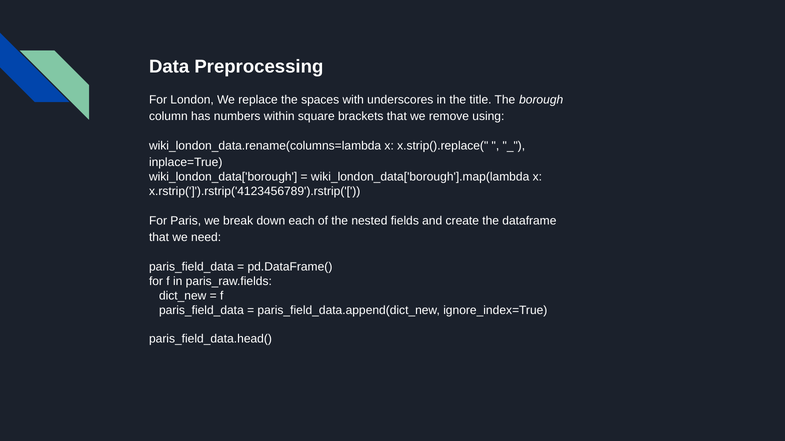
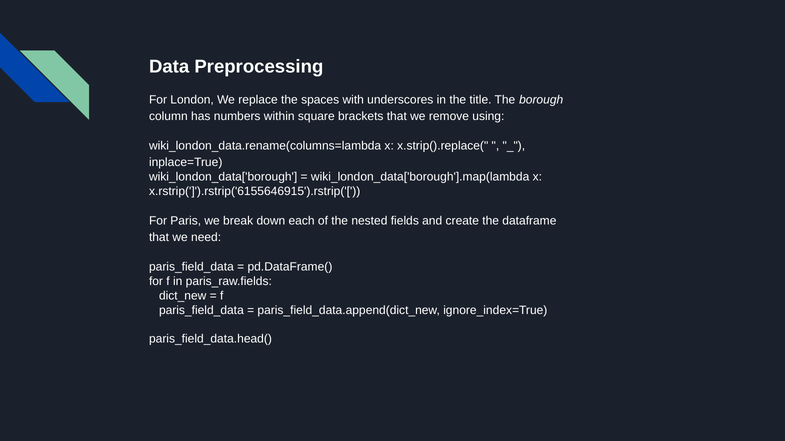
x.rstrip(']').rstrip('4123456789').rstrip('[: x.rstrip(']').rstrip('4123456789').rstrip('[ -> x.rstrip(']').rstrip('6155646915').rstrip('[
